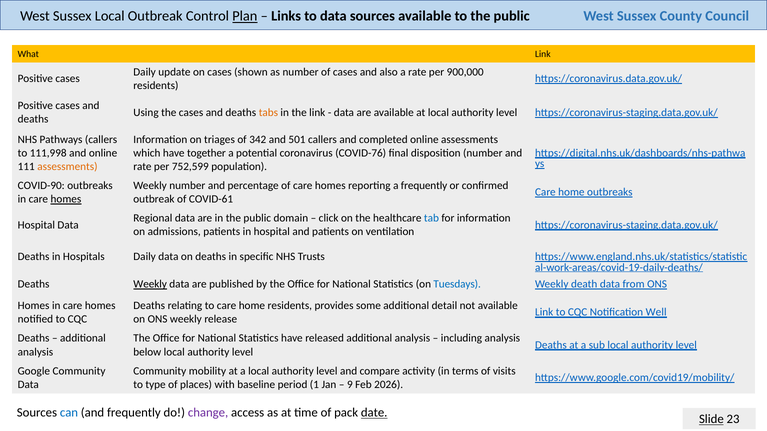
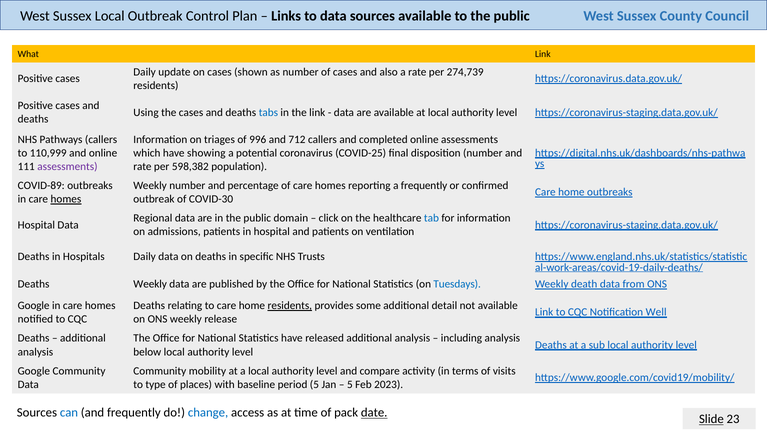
Plan underline: present -> none
900,000: 900,000 -> 274,739
tabs colour: orange -> blue
342: 342 -> 996
501: 501 -> 712
111,998: 111,998 -> 110,999
together: together -> showing
COVID-76: COVID-76 -> COVID-25
assessments at (67, 167) colour: orange -> purple
752,599: 752,599 -> 598,382
COVID-90: COVID-90 -> COVID-89
COVID-61: COVID-61 -> COVID-30
Weekly at (150, 284) underline: present -> none
Homes at (34, 306): Homes -> Google
residents at (290, 306) underline: none -> present
period 1: 1 -> 5
9 at (350, 385): 9 -> 5
2026: 2026 -> 2023
change colour: purple -> blue
